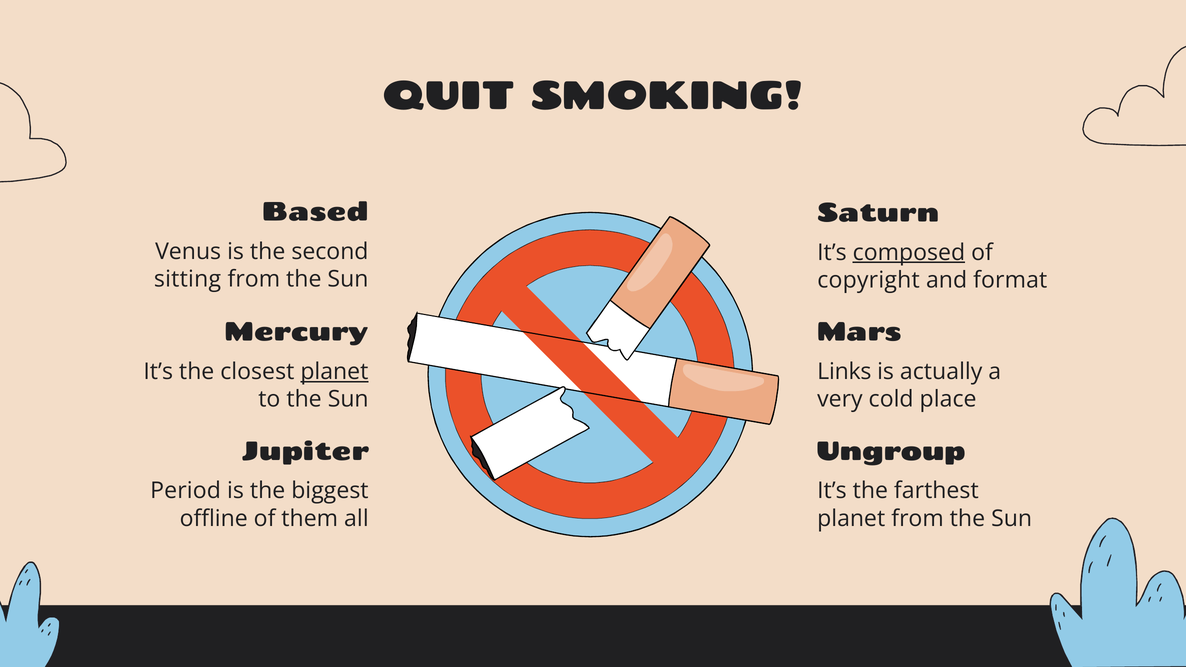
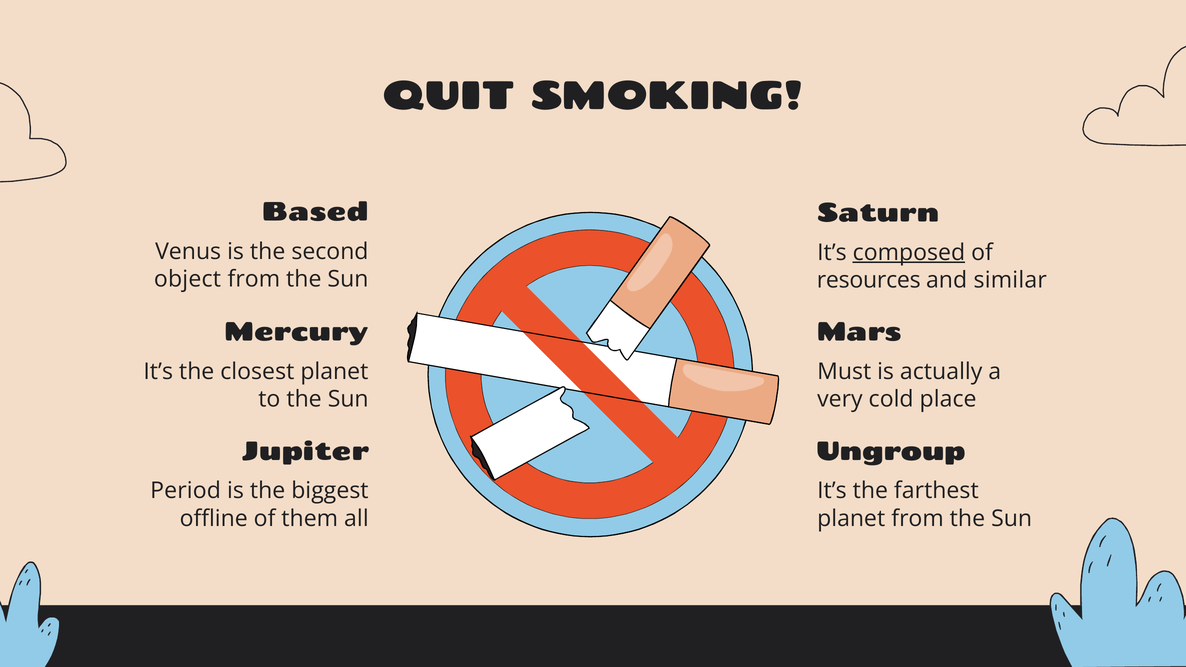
sitting: sitting -> object
copyright: copyright -> resources
format: format -> similar
planet at (334, 372) underline: present -> none
Links: Links -> Must
